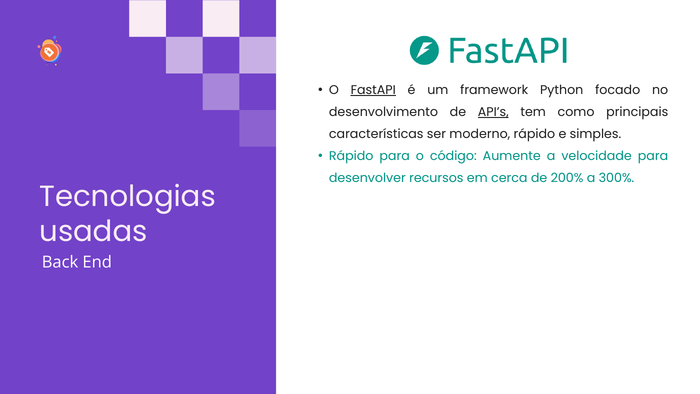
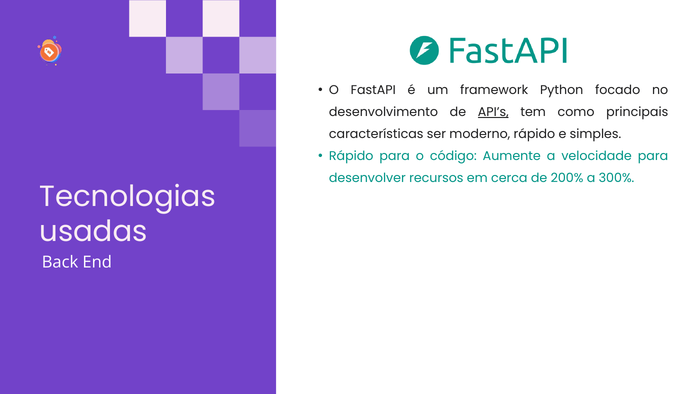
FastAPI underline: present -> none
